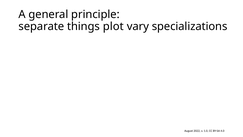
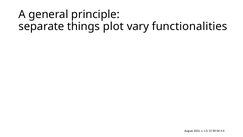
specializations: specializations -> functionalities
